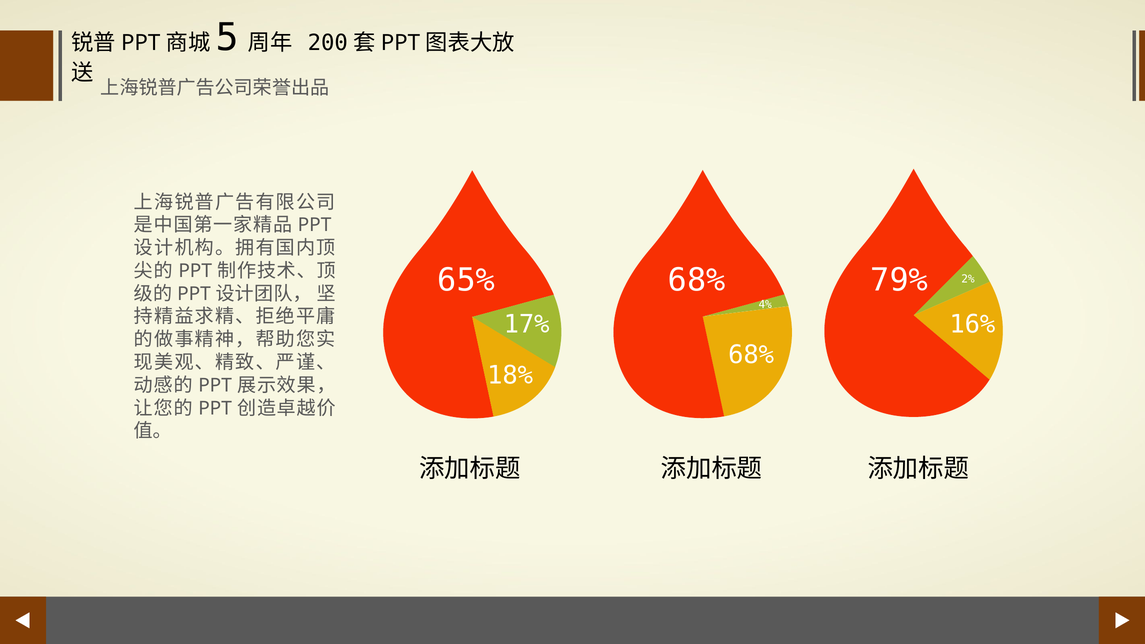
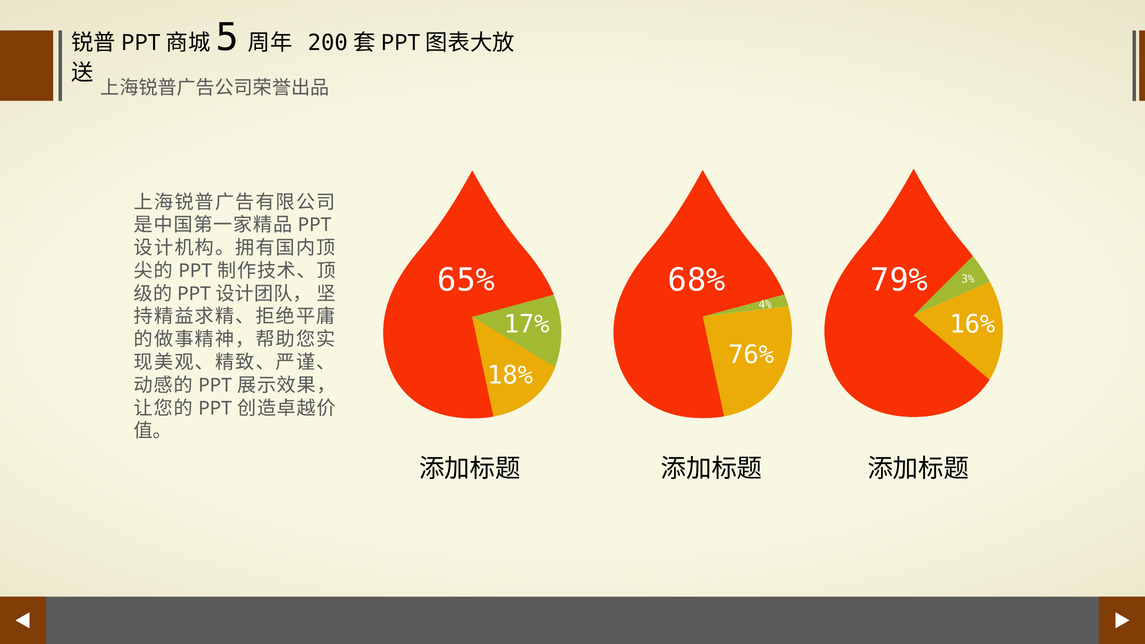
2%: 2% -> 3%
68% at (751, 355): 68% -> 76%
